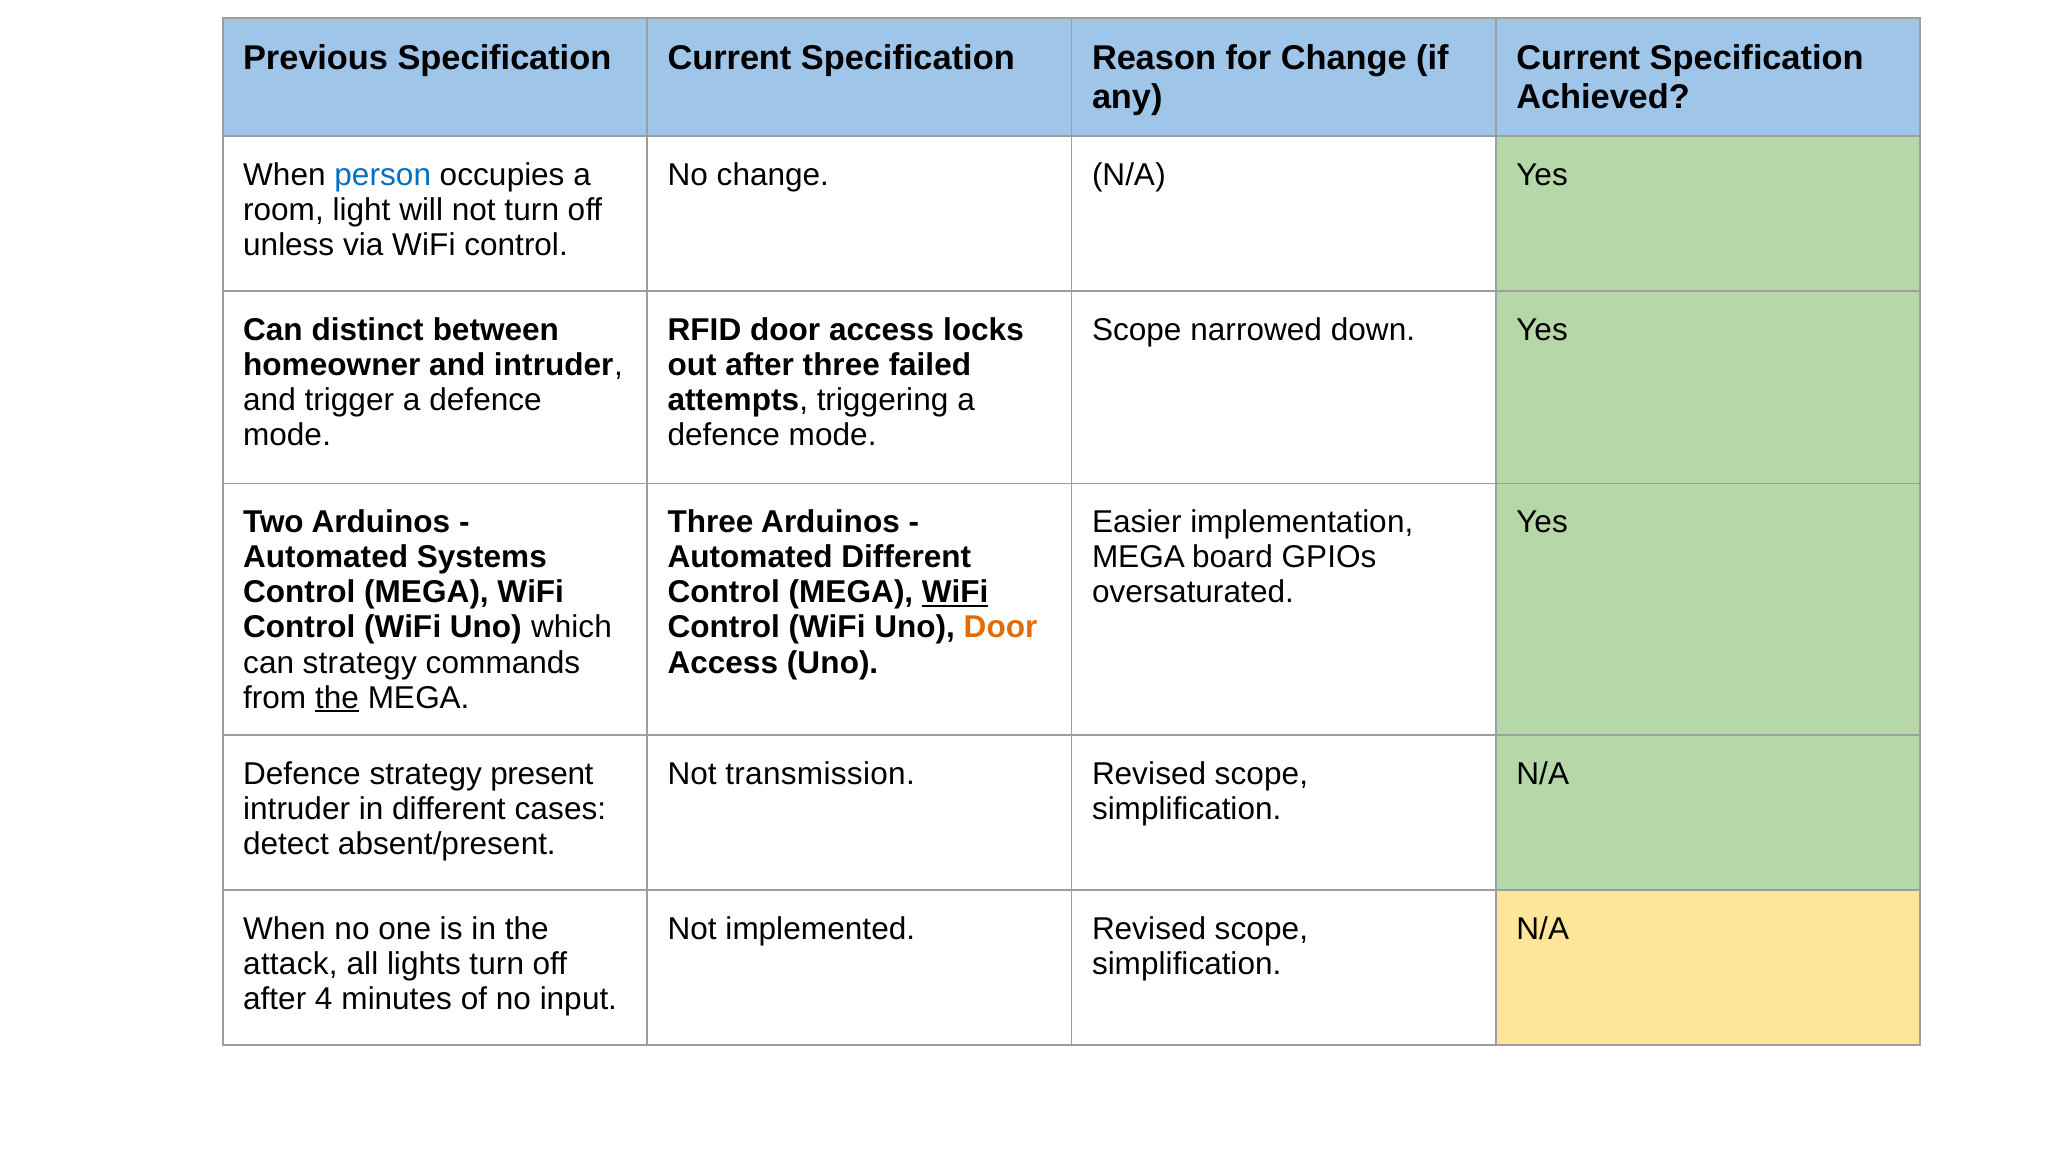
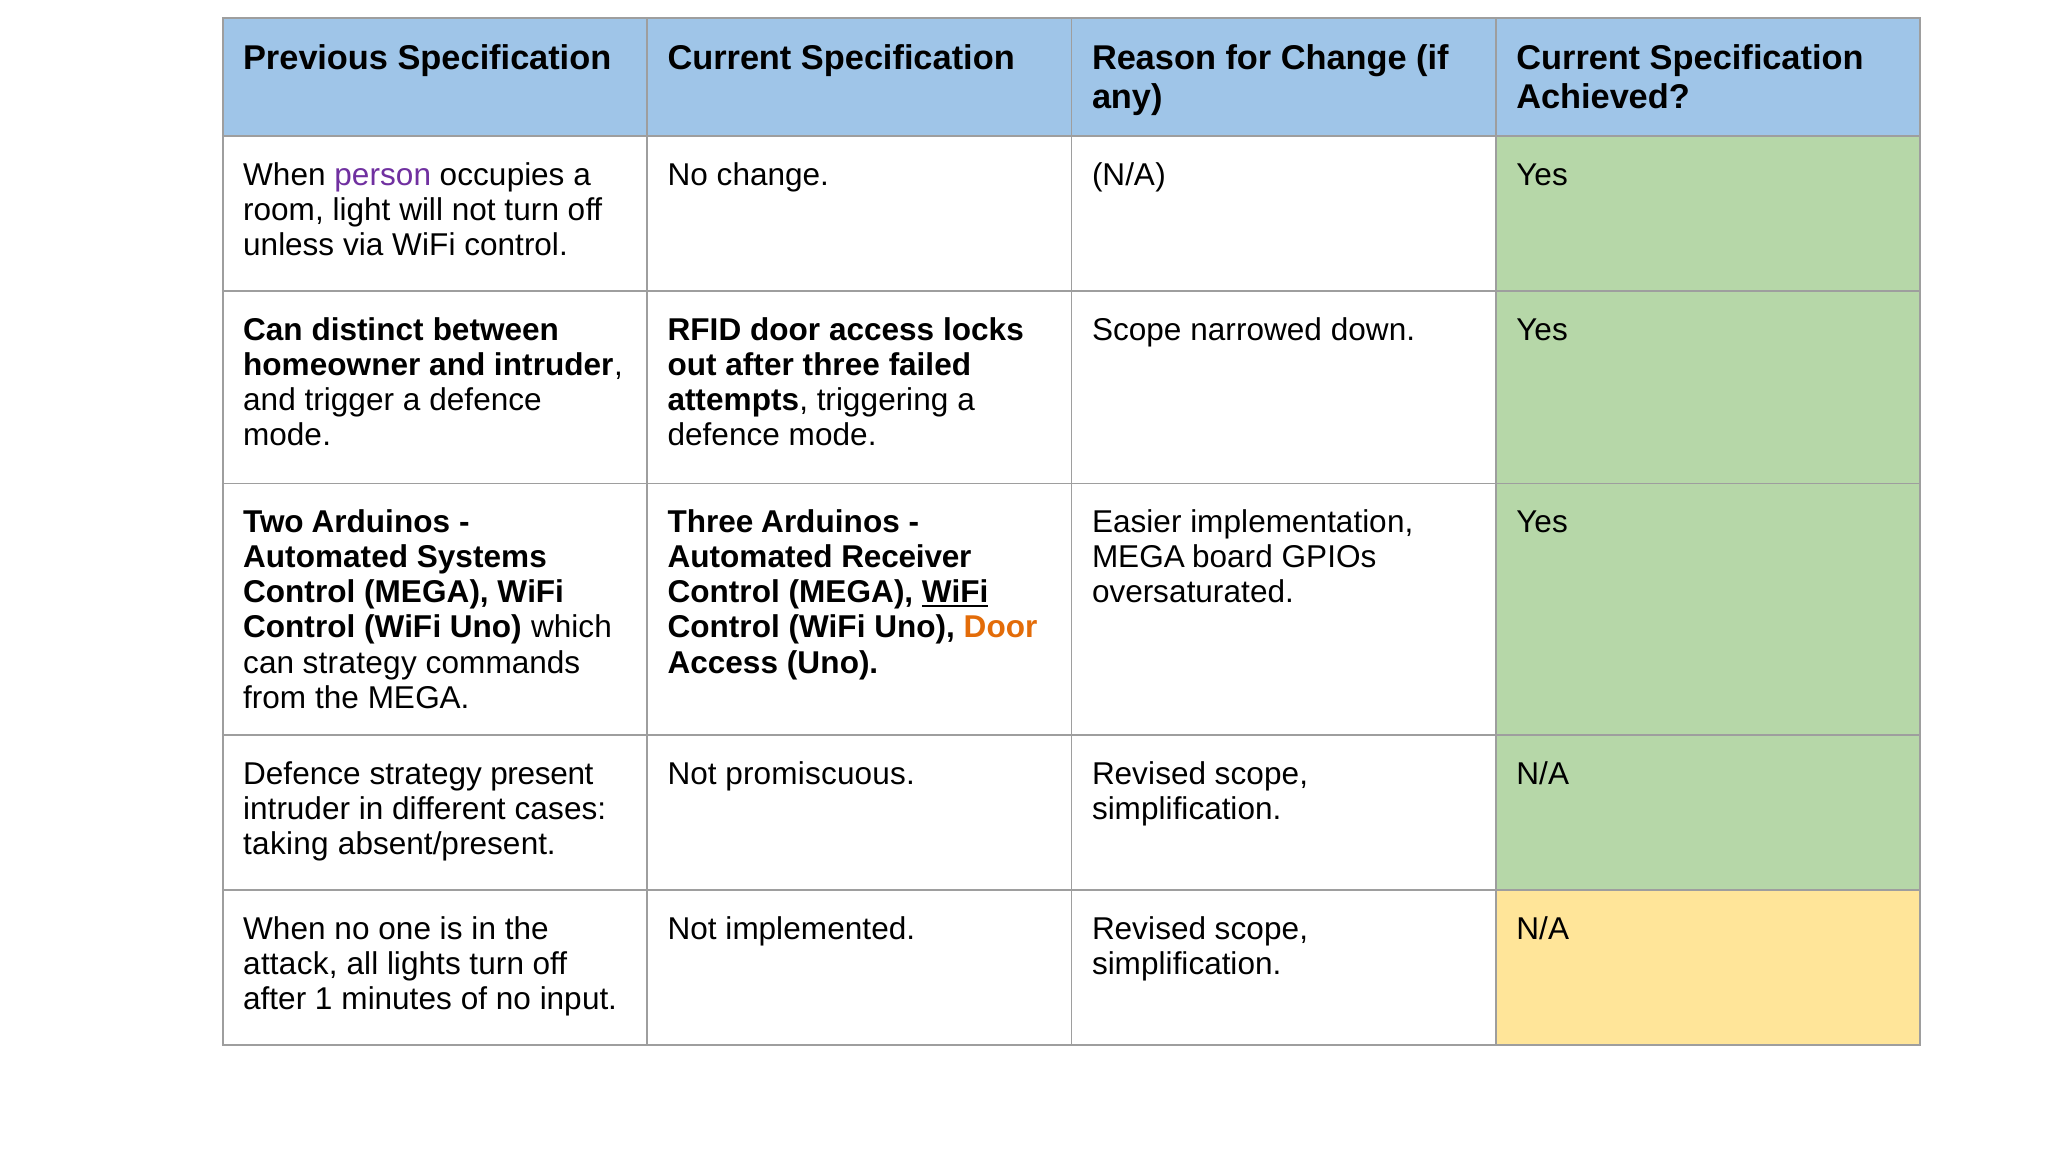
person colour: blue -> purple
Automated Different: Different -> Receiver
the at (337, 698) underline: present -> none
transmission: transmission -> promiscuous
detect: detect -> taking
4: 4 -> 1
